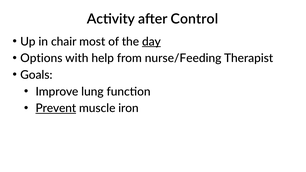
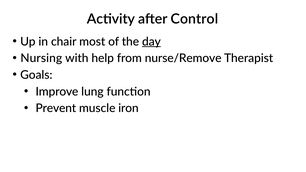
Options: Options -> Nursing
nurse/Feeding: nurse/Feeding -> nurse/Remove
Prevent underline: present -> none
